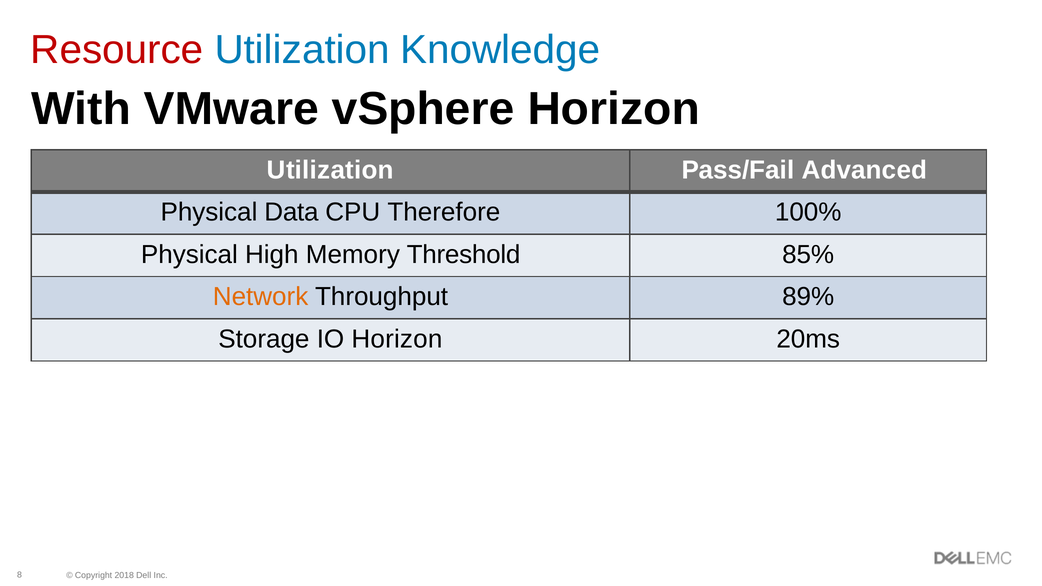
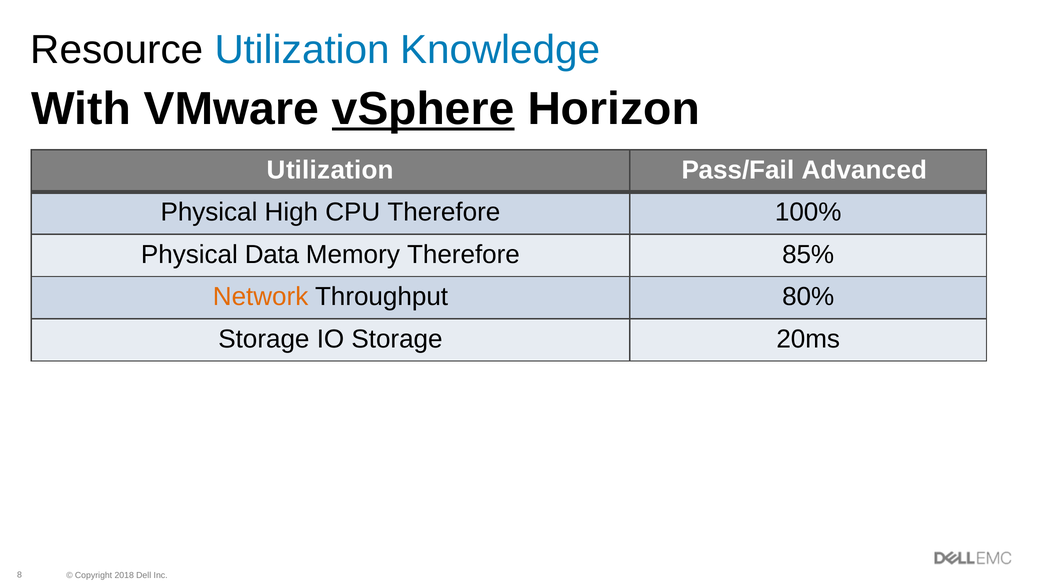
Resource colour: red -> black
vSphere underline: none -> present
Data: Data -> High
High: High -> Data
Memory Threshold: Threshold -> Therefore
89%: 89% -> 80%
IO Horizon: Horizon -> Storage
